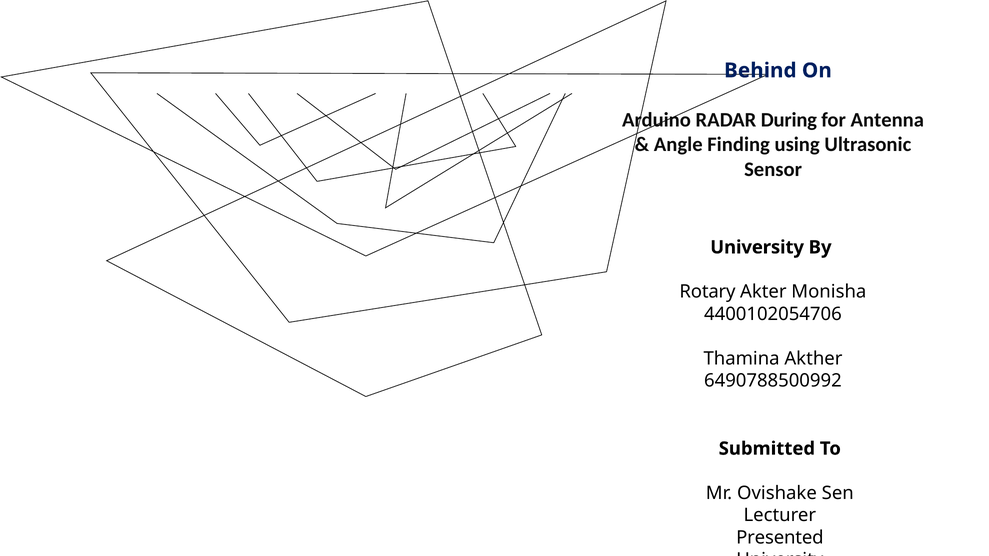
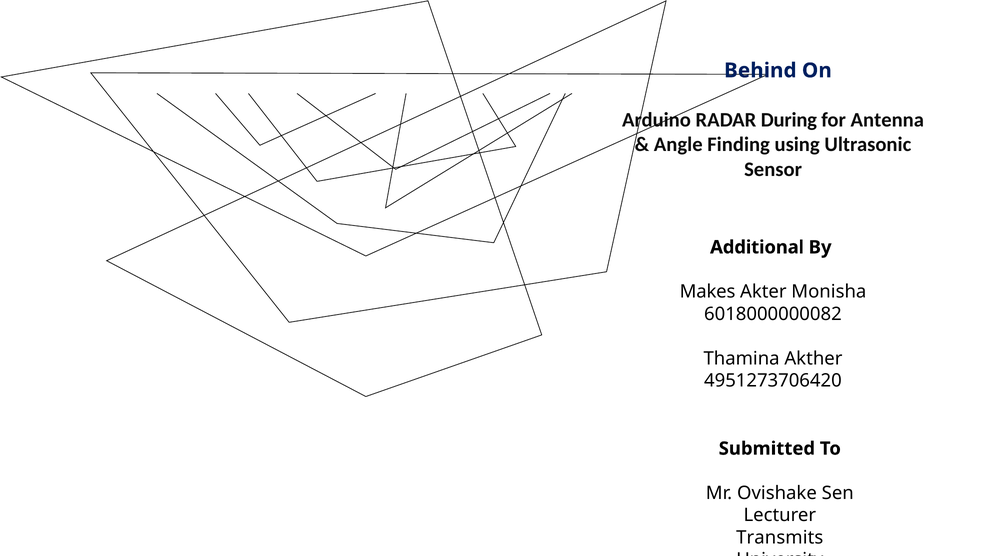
University at (757, 247): University -> Additional
Rotary: Rotary -> Makes
4400102054706: 4400102054706 -> 6018000000082
6490788500992: 6490788500992 -> 4951273706420
Presented: Presented -> Transmits
